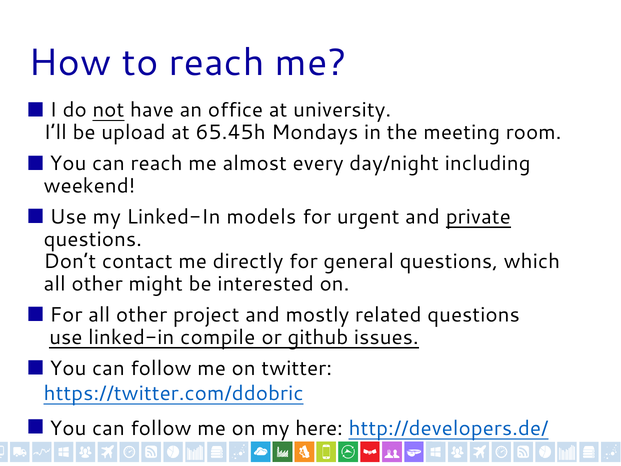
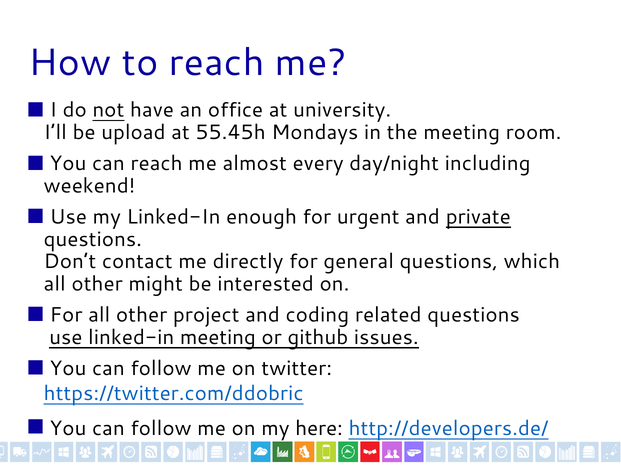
65.45h: 65.45h -> 55.45h
models: models -> enough
mostly: mostly -> coding
linked-in compile: compile -> meeting
